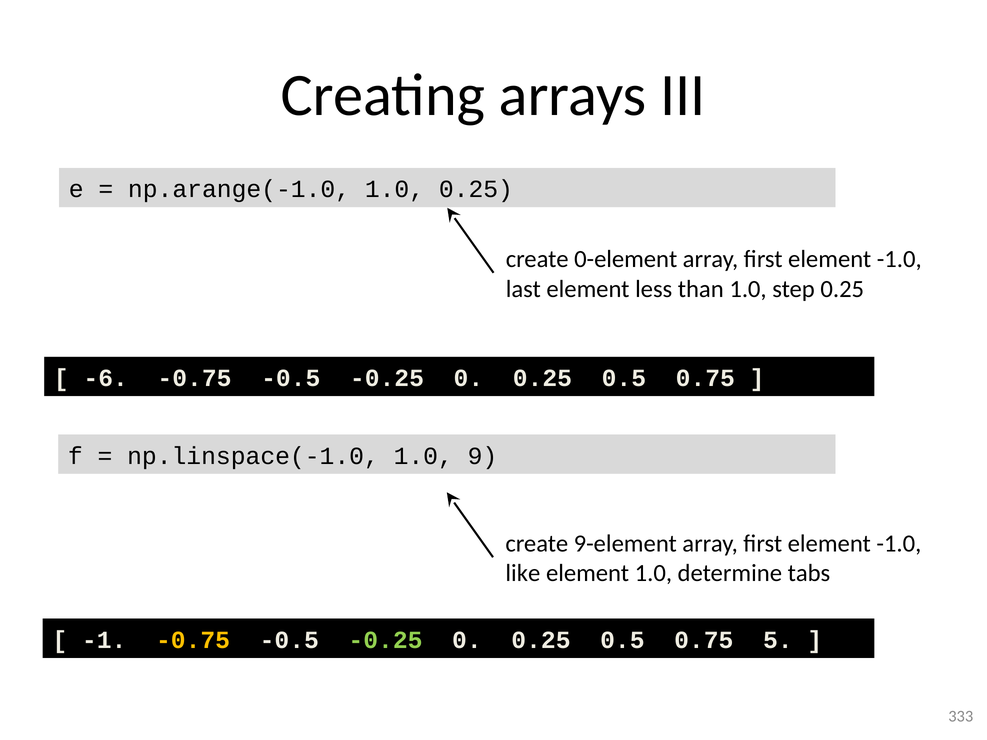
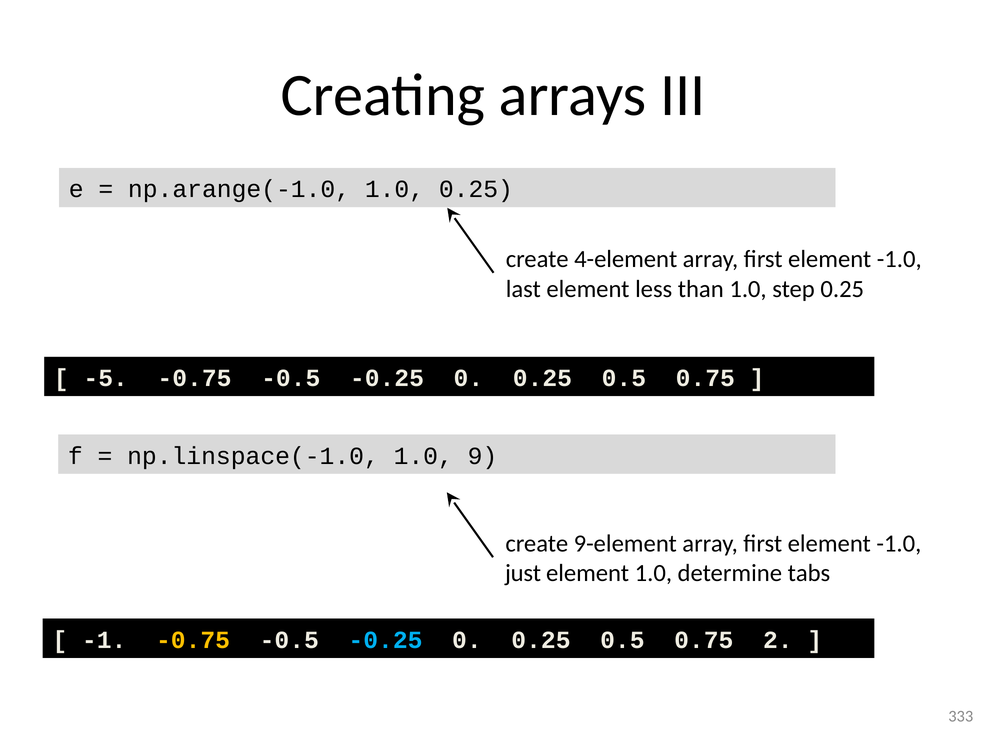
0-element: 0-element -> 4-element
-6: -6 -> -5
like: like -> just
-0.25 at (385, 640) colour: light green -> light blue
5: 5 -> 2
